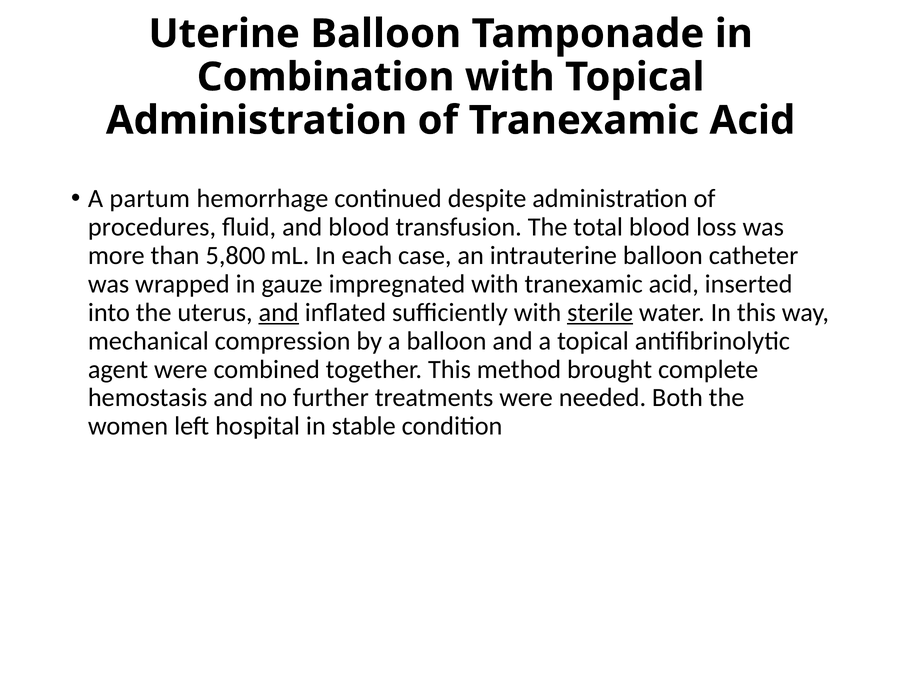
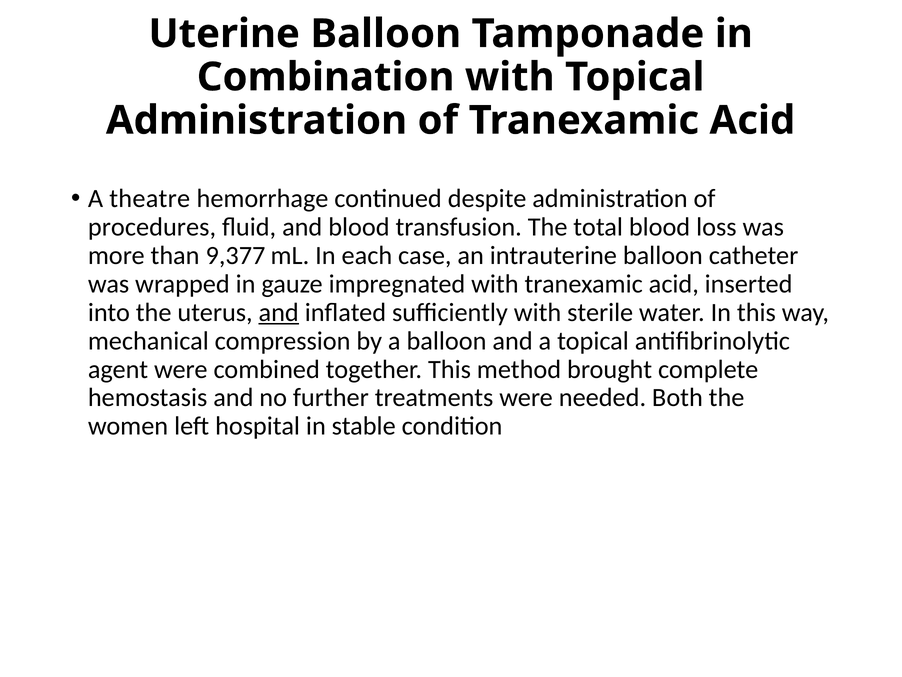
partum: partum -> theatre
5,800: 5,800 -> 9,377
sterile underline: present -> none
